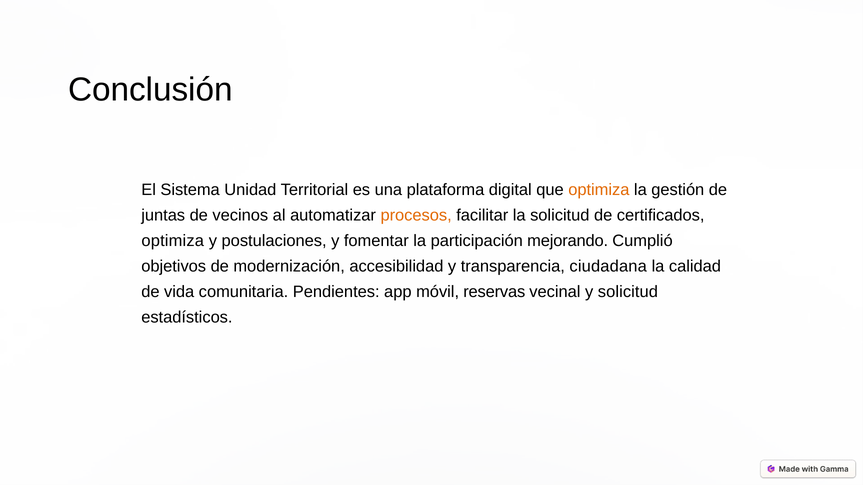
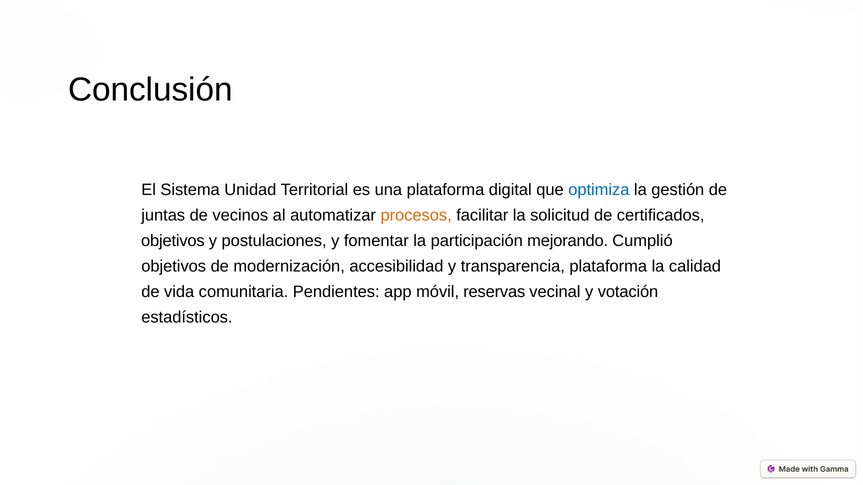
optimiza at (599, 190) colour: orange -> blue
optimiza at (173, 241): optimiza -> objetivos
transparencia ciudadana: ciudadana -> plataforma
y solicitud: solicitud -> votación
